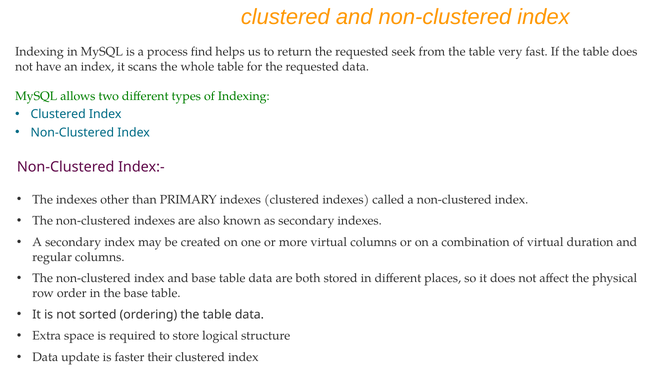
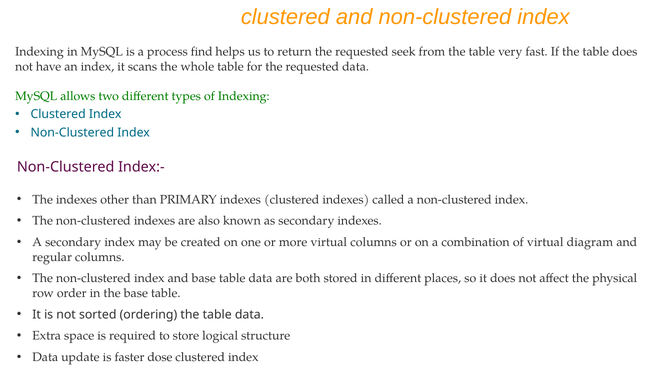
duration: duration -> diagram
their: their -> dose
